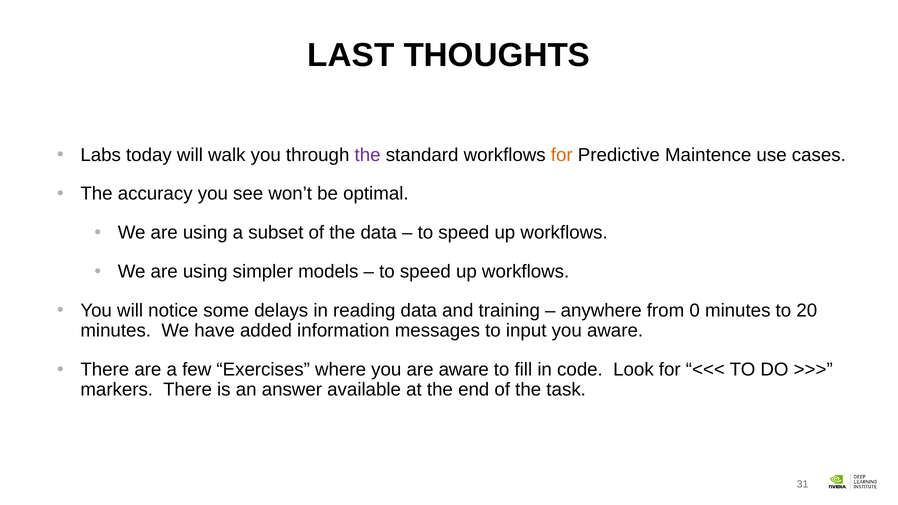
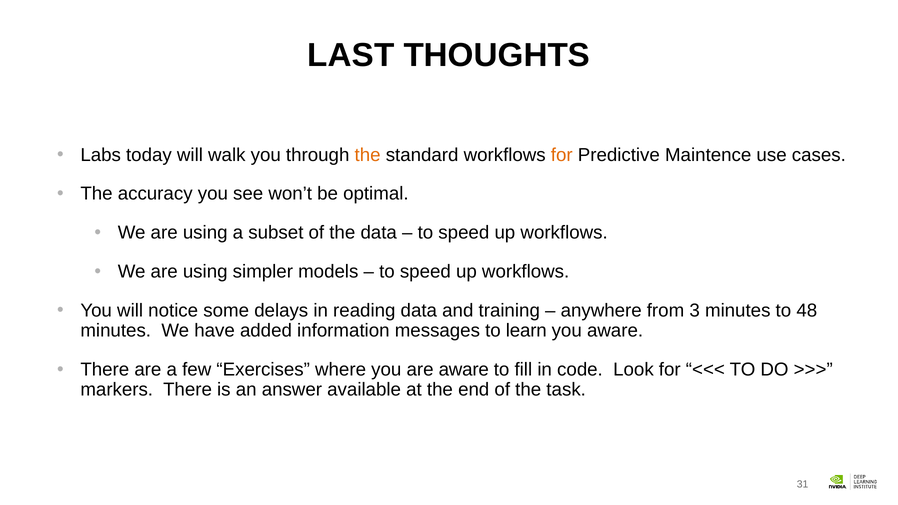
the at (368, 155) colour: purple -> orange
0: 0 -> 3
20: 20 -> 48
input: input -> learn
